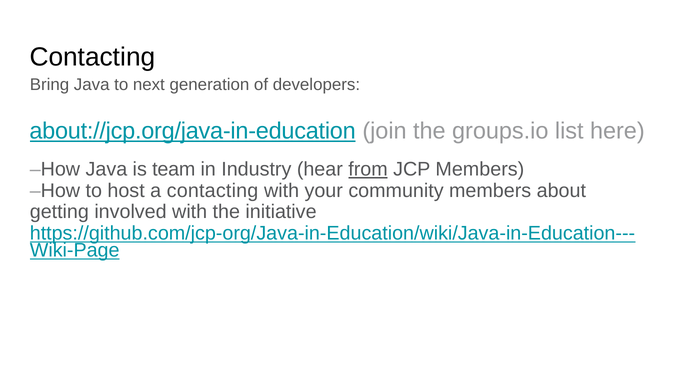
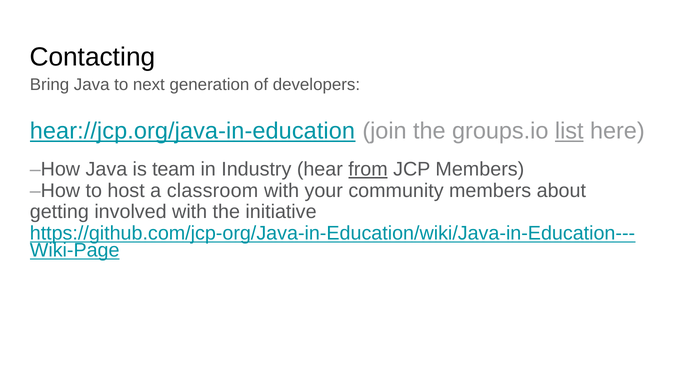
about://jcp.org/java-in-education: about://jcp.org/java-in-education -> hear://jcp.org/java-in-education
list underline: none -> present
a contacting: contacting -> classroom
